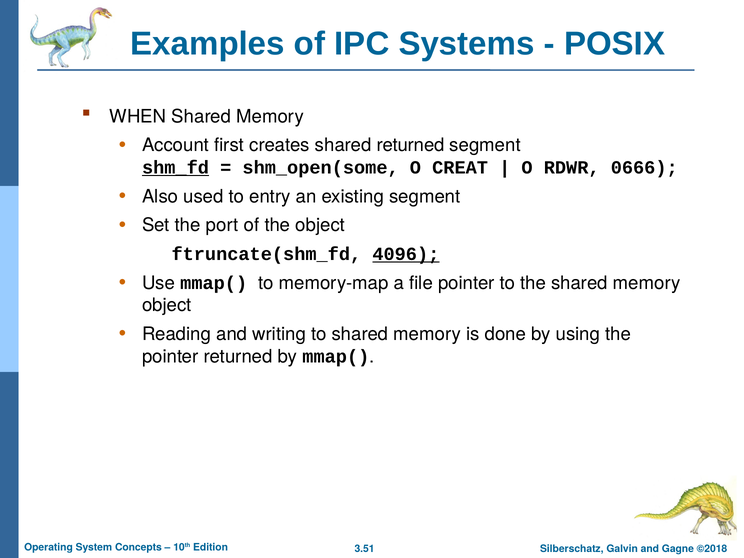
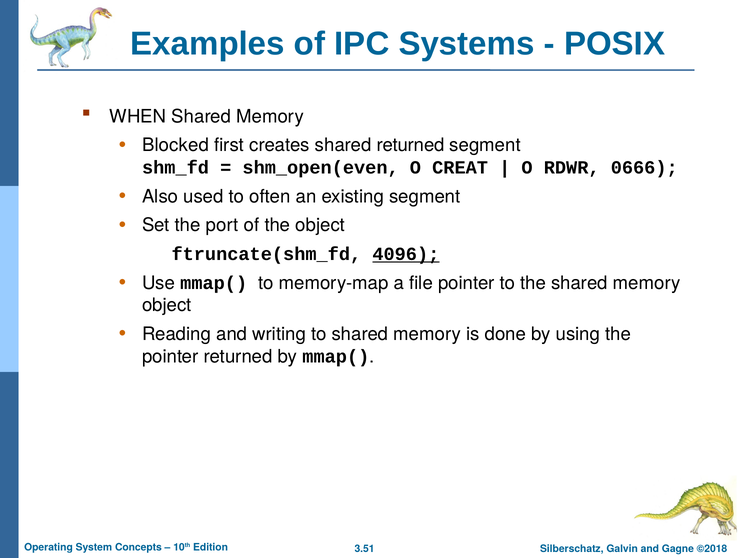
Account: Account -> Blocked
shm_fd underline: present -> none
shm_open(some: shm_open(some -> shm_open(even
entry: entry -> often
